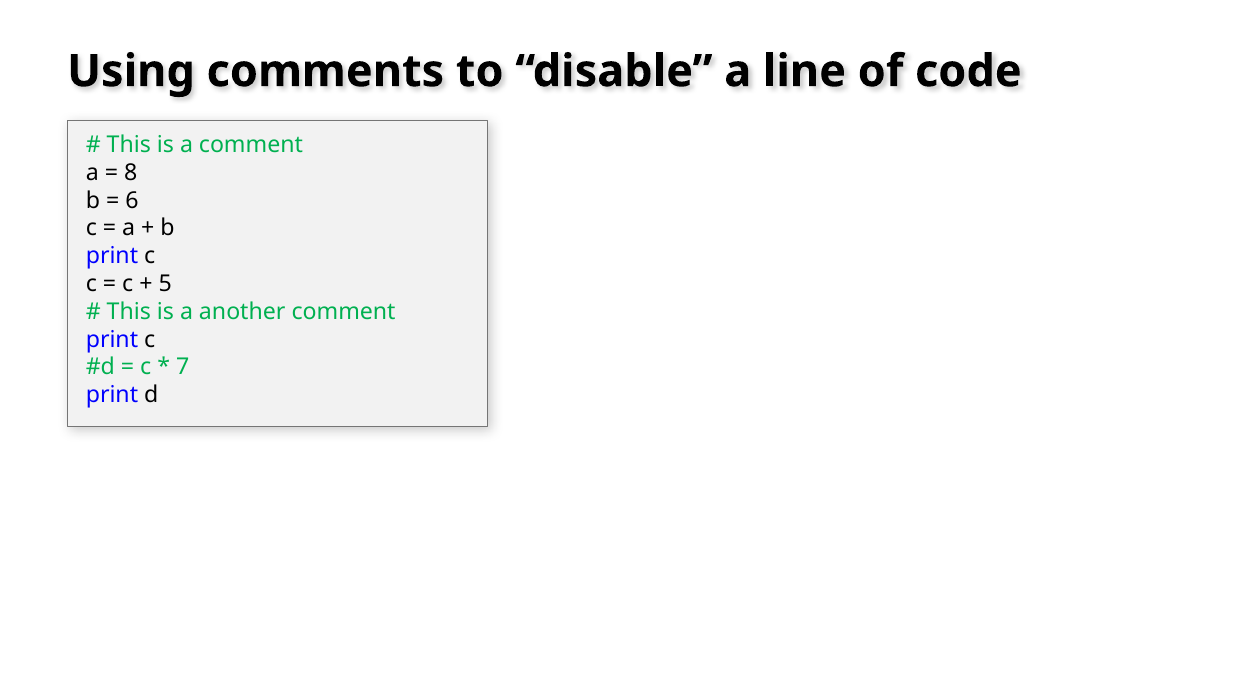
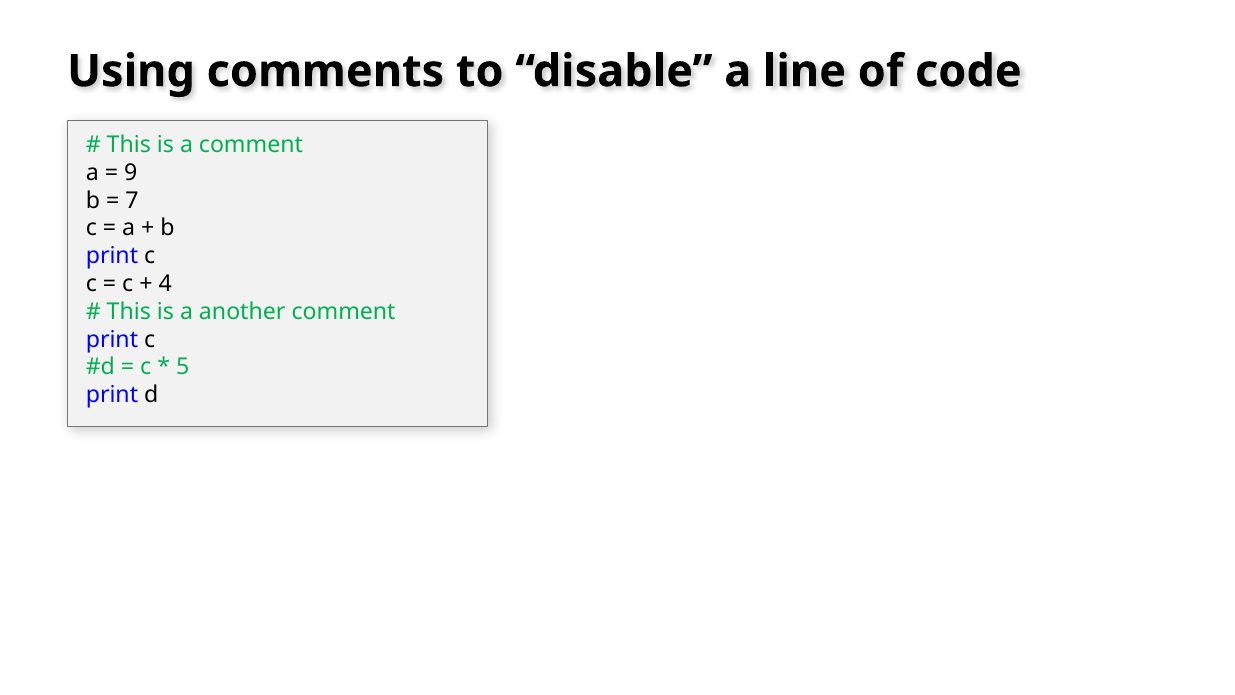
8: 8 -> 9
6: 6 -> 7
5: 5 -> 4
7: 7 -> 5
